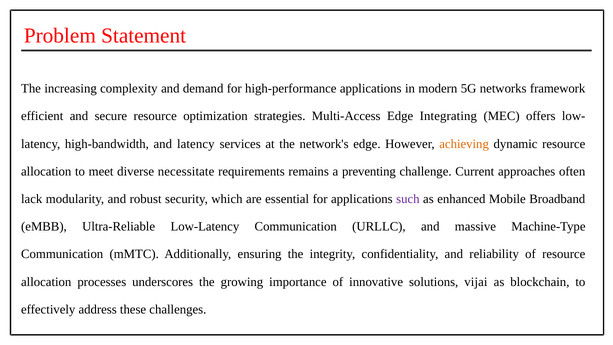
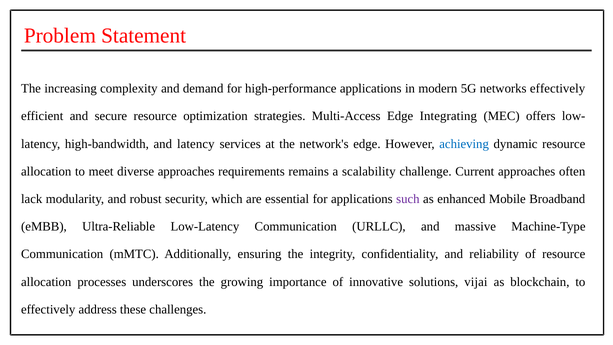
networks framework: framework -> effectively
achieving colour: orange -> blue
diverse necessitate: necessitate -> approaches
preventing: preventing -> scalability
